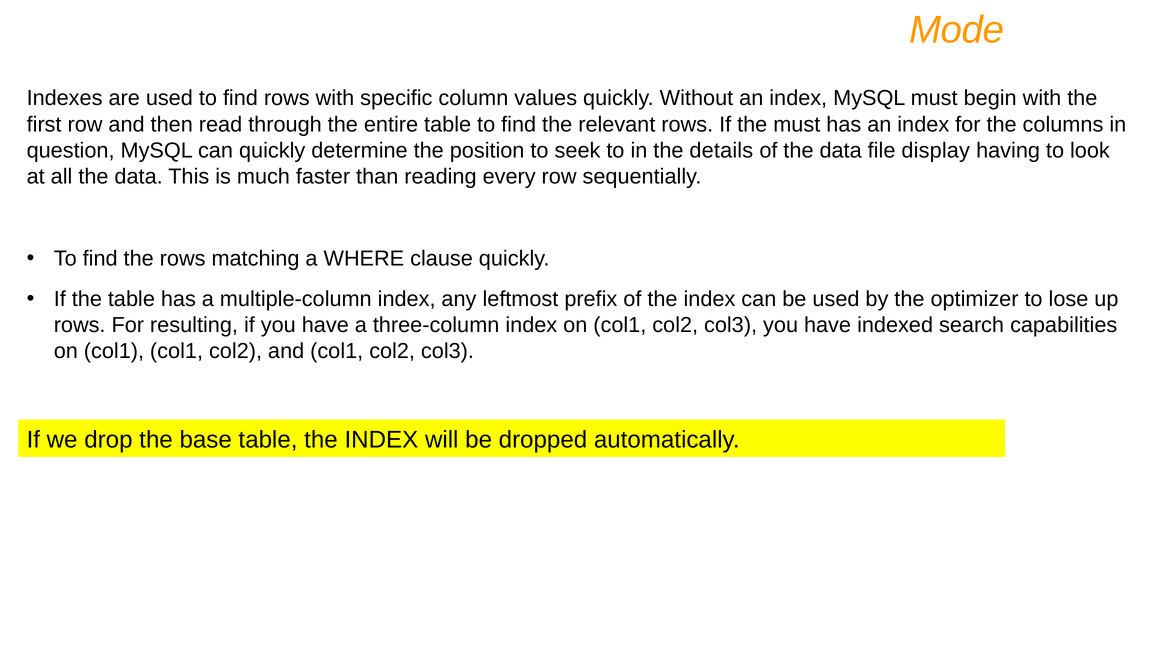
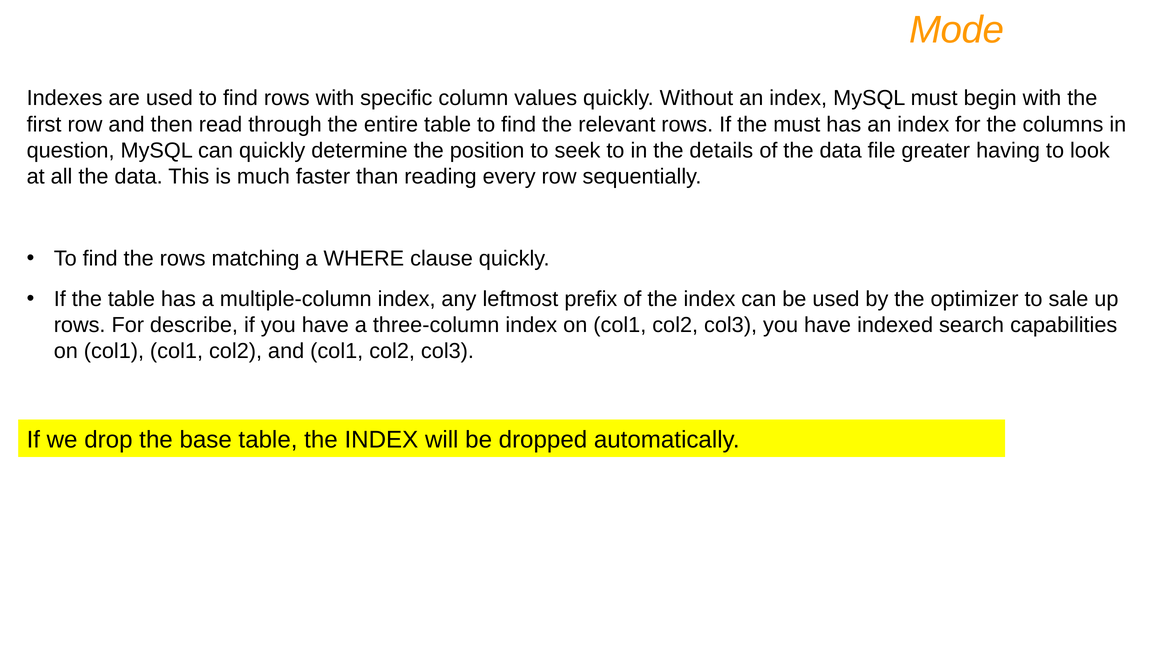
display: display -> greater
lose: lose -> sale
resulting: resulting -> describe
